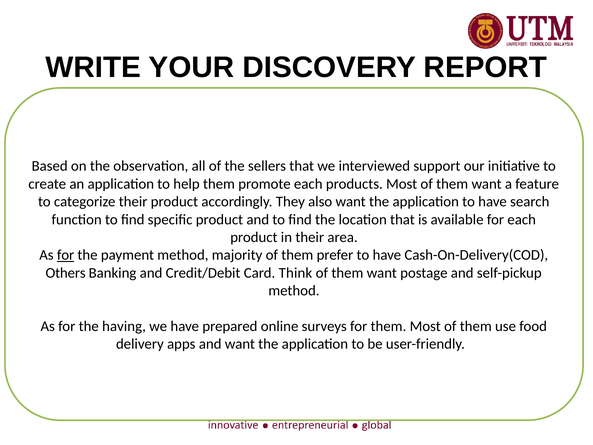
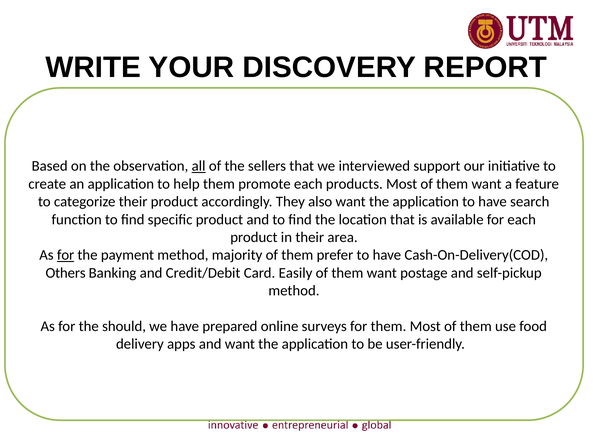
all underline: none -> present
Think: Think -> Easily
having: having -> should
